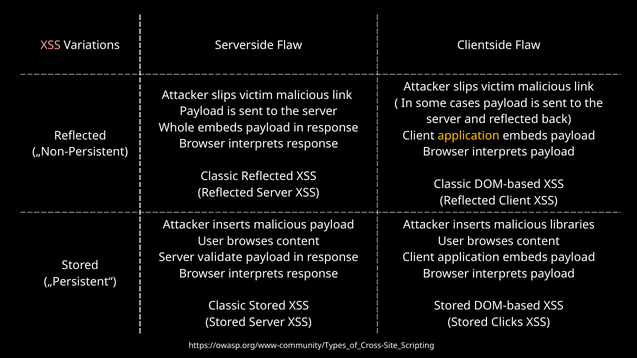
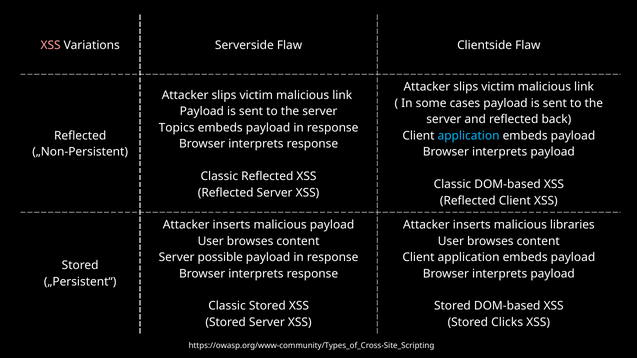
Whole: Whole -> Topics
application at (469, 136) colour: yellow -> light blue
validate: validate -> possible
